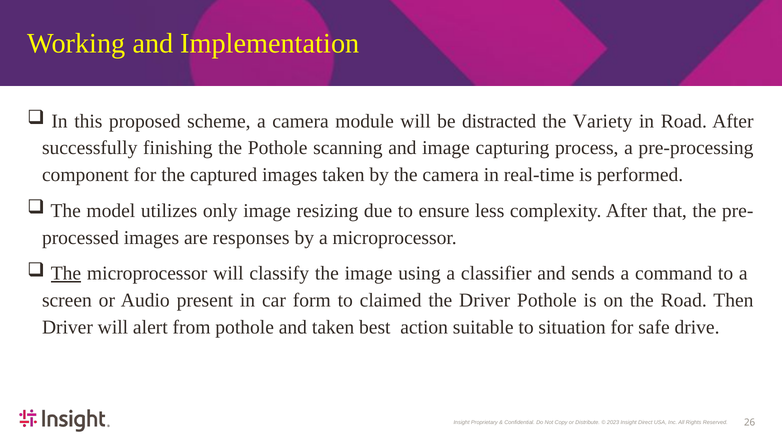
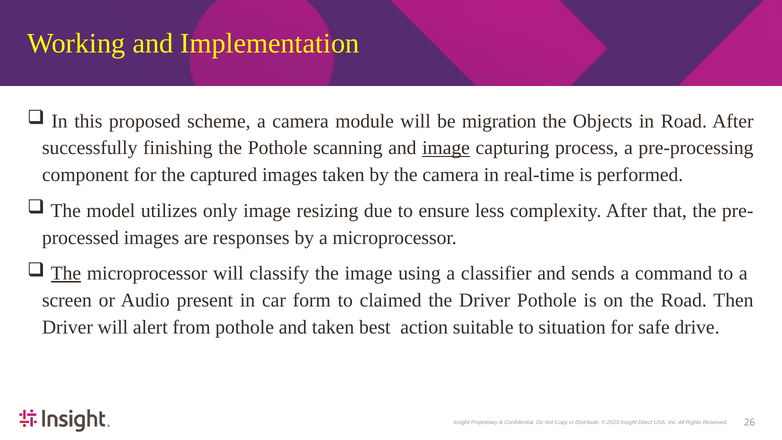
distracted: distracted -> migration
Variety: Variety -> Objects
image at (446, 148) underline: none -> present
